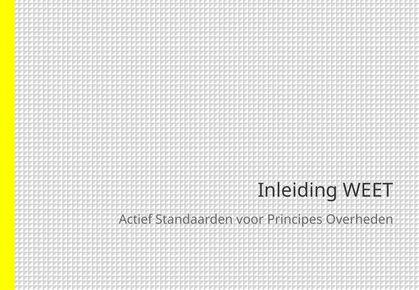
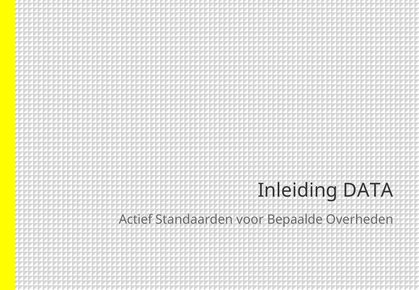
WEET: WEET -> DATA
Principes: Principes -> Bepaalde
